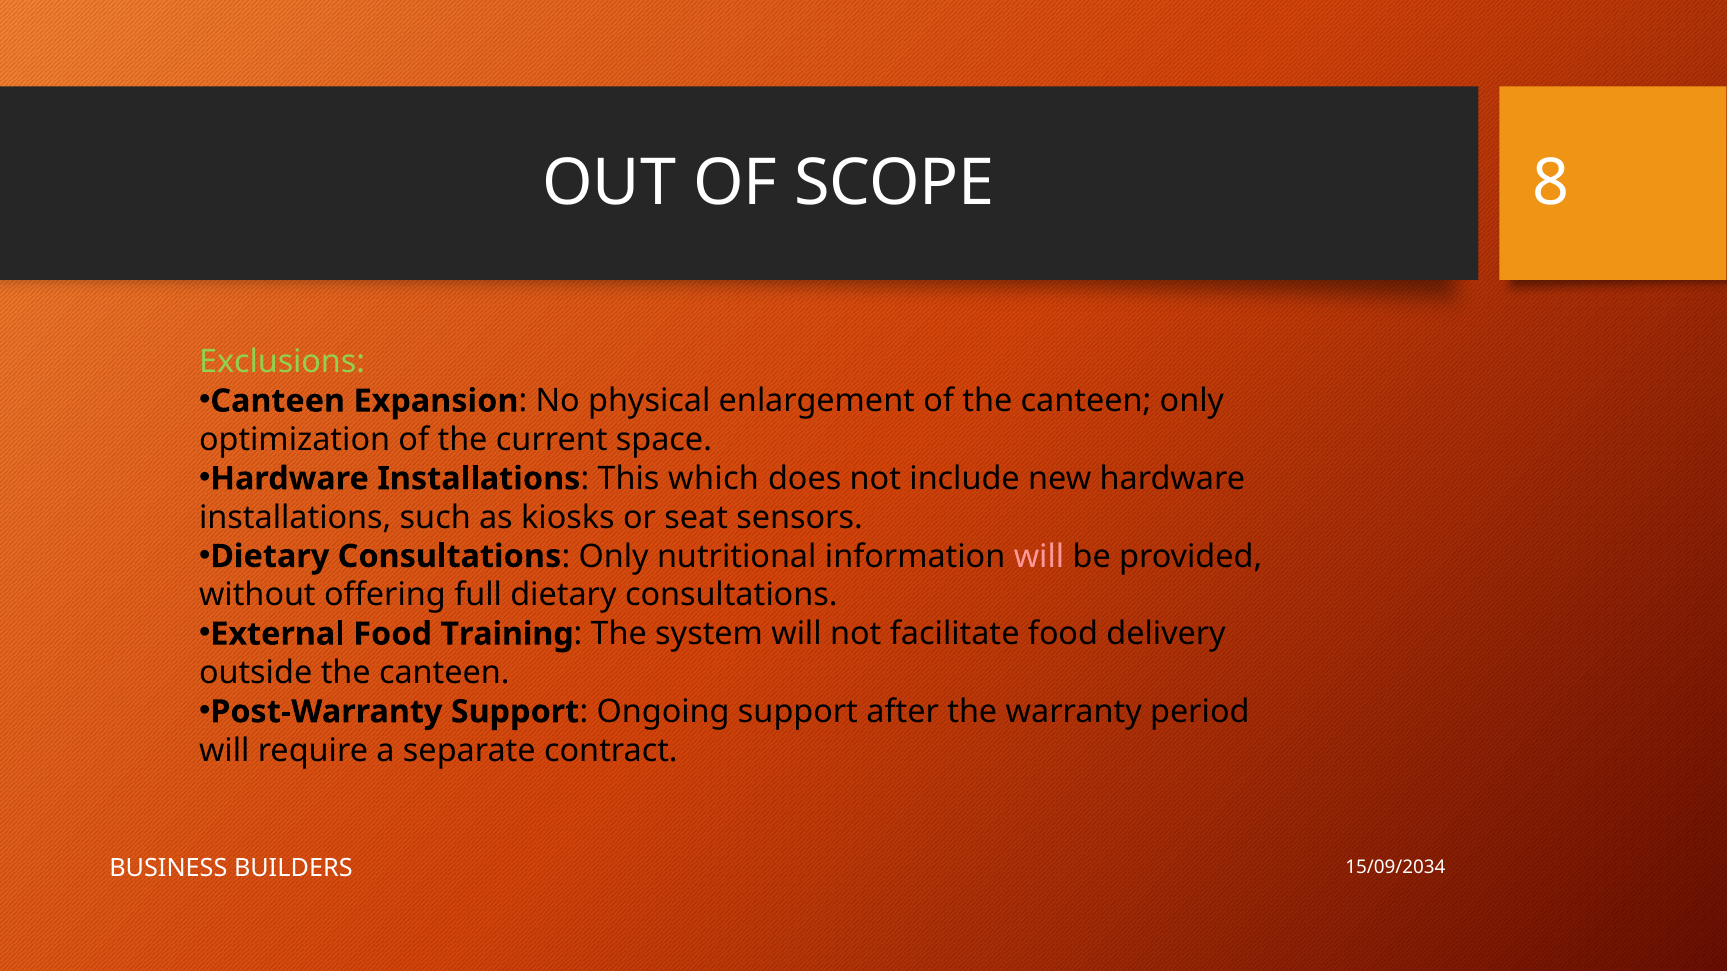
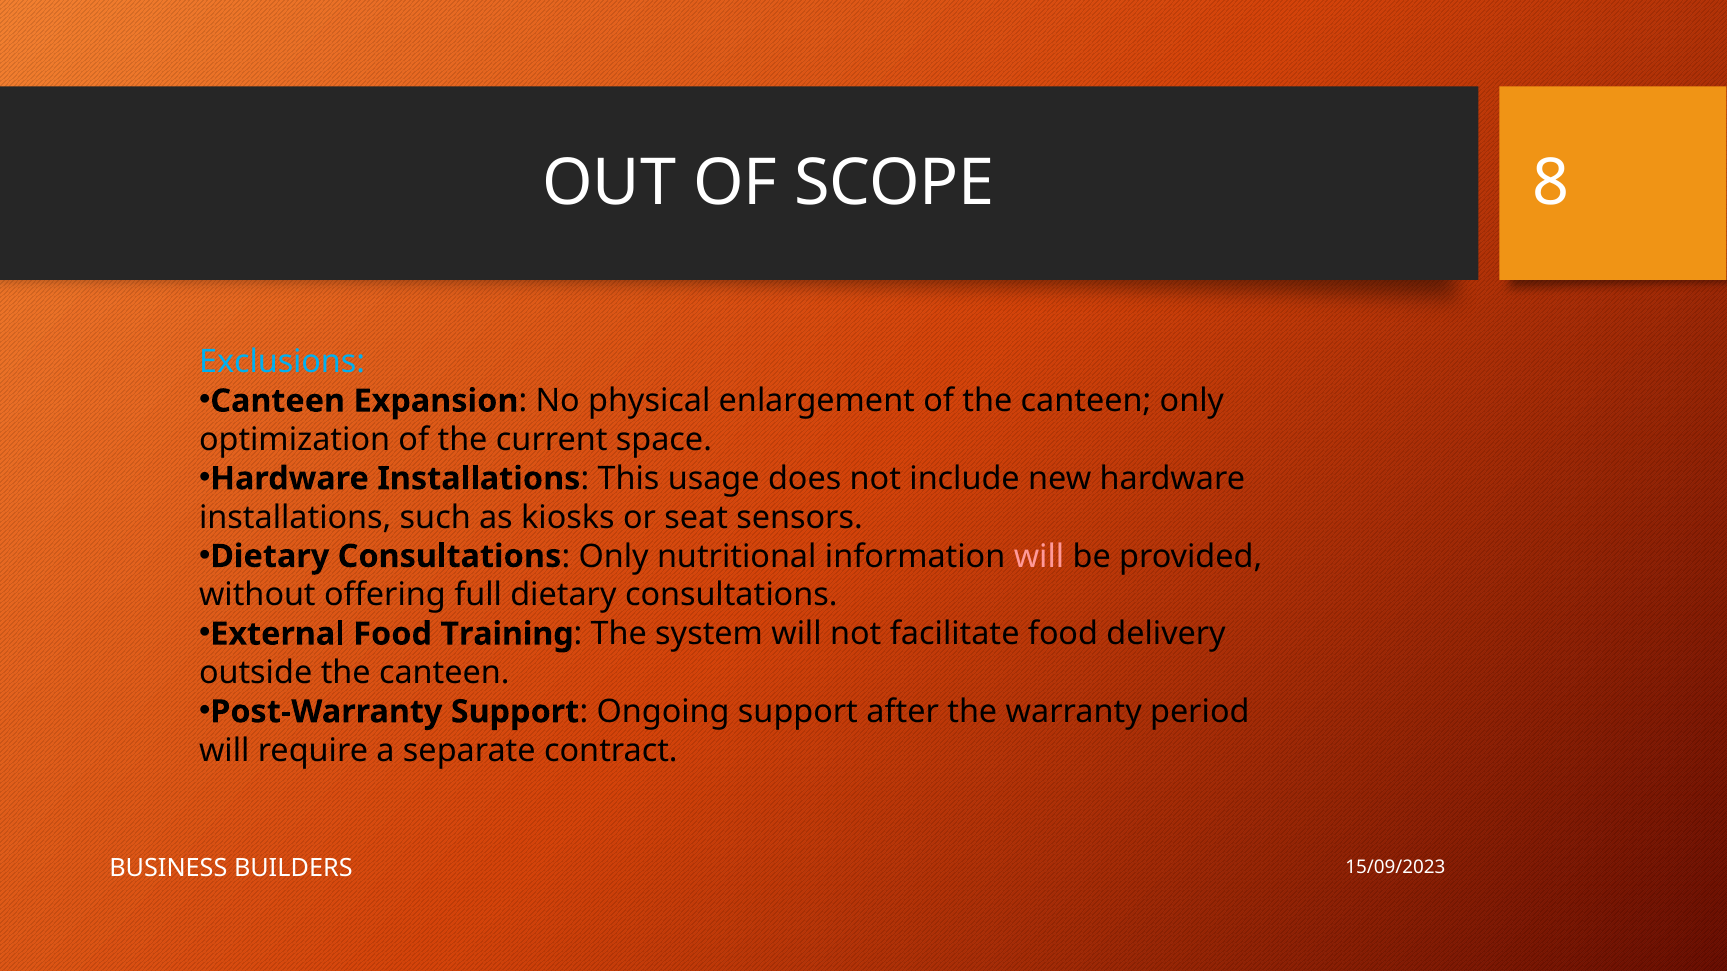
Exclusions colour: light green -> light blue
which: which -> usage
15/09/2034: 15/09/2034 -> 15/09/2023
